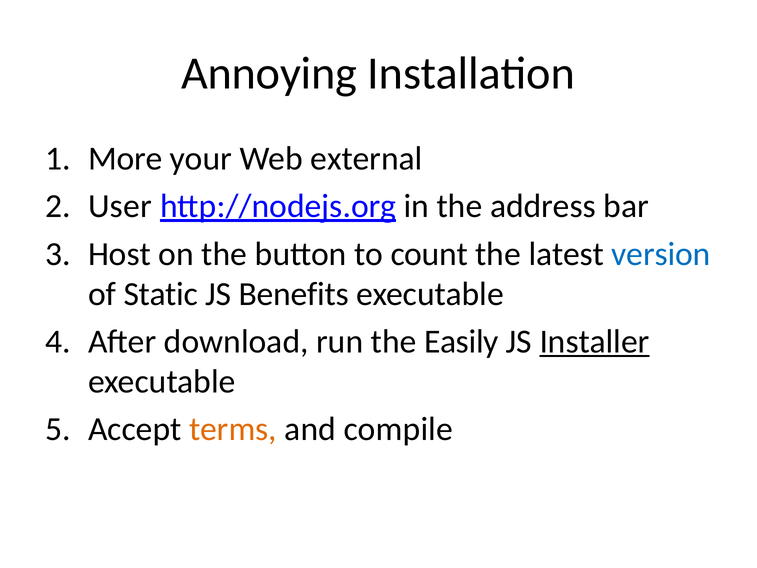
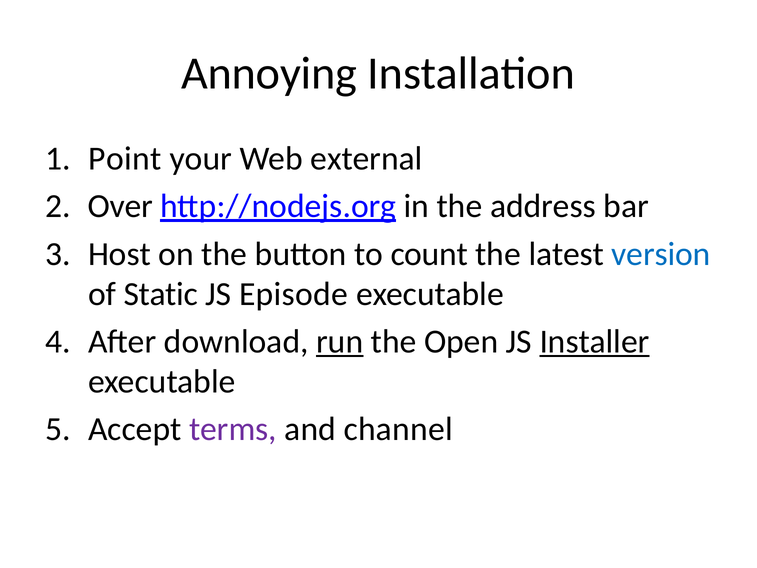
More: More -> Point
User: User -> Over
Benefits: Benefits -> Episode
run underline: none -> present
Easily: Easily -> Open
terms colour: orange -> purple
compile: compile -> channel
